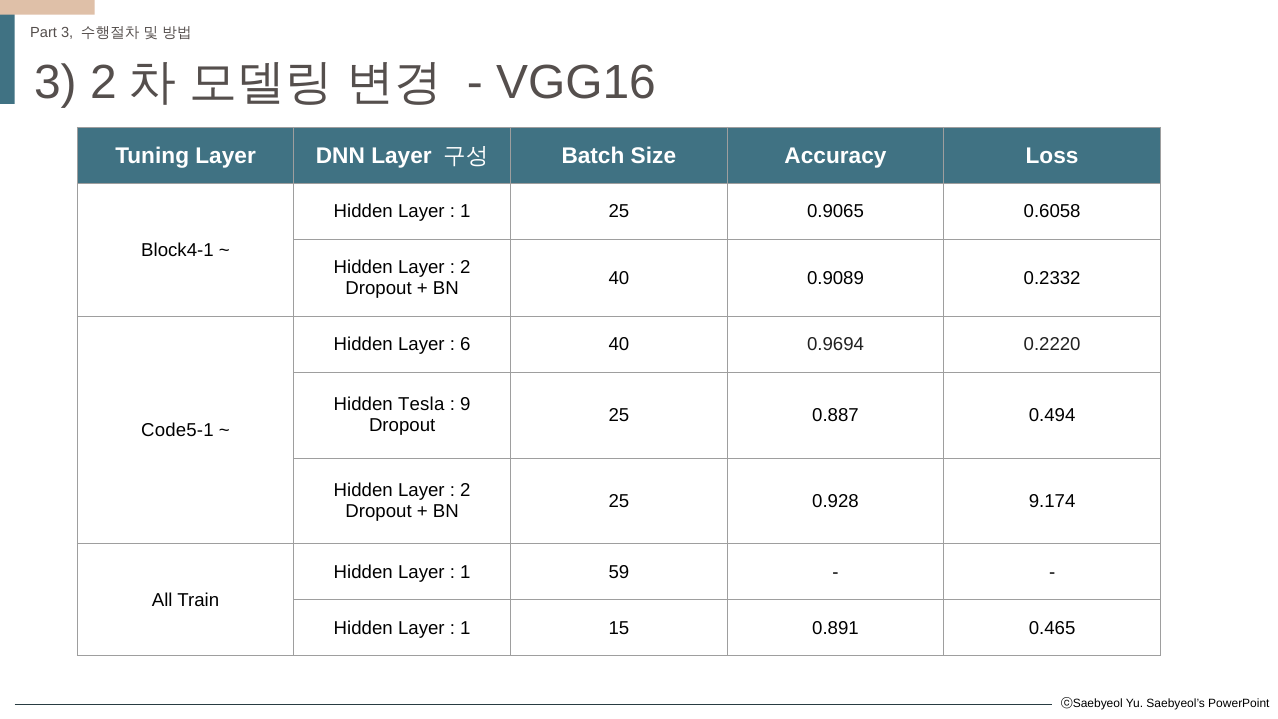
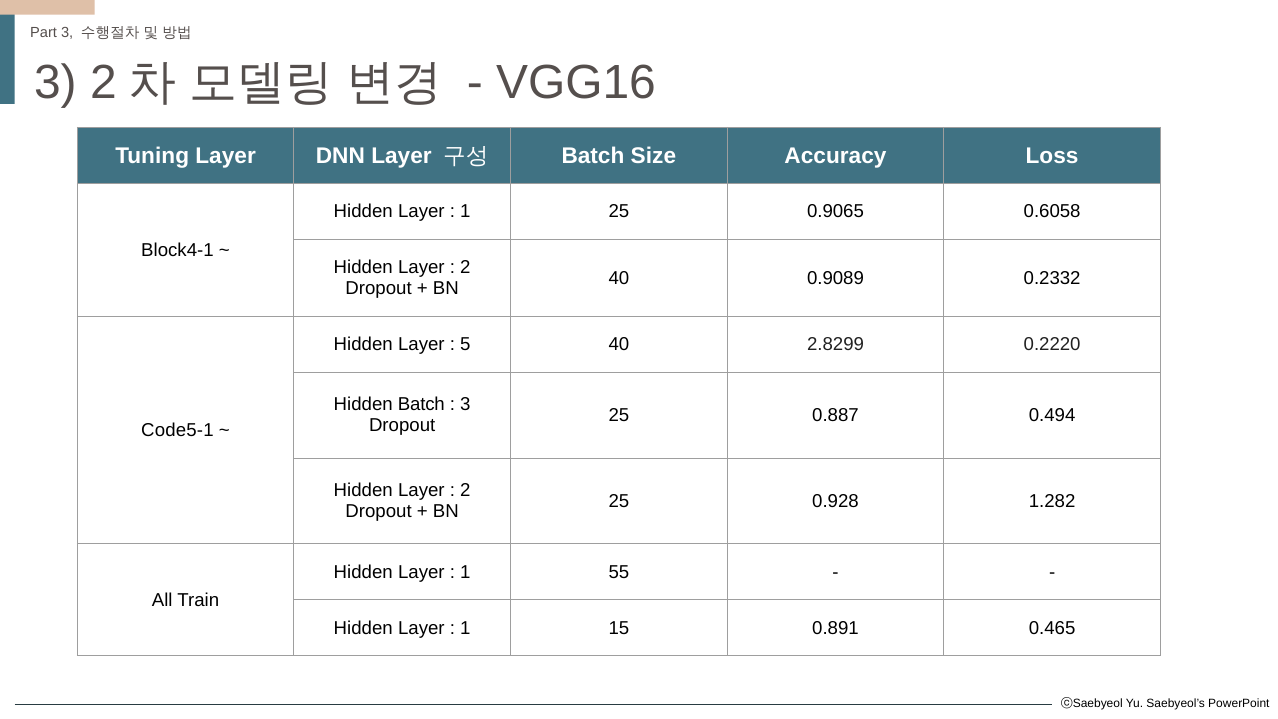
6: 6 -> 5
0.9694: 0.9694 -> 2.8299
Hidden Tesla: Tesla -> Batch
9 at (465, 405): 9 -> 3
9.174: 9.174 -> 1.282
59: 59 -> 55
